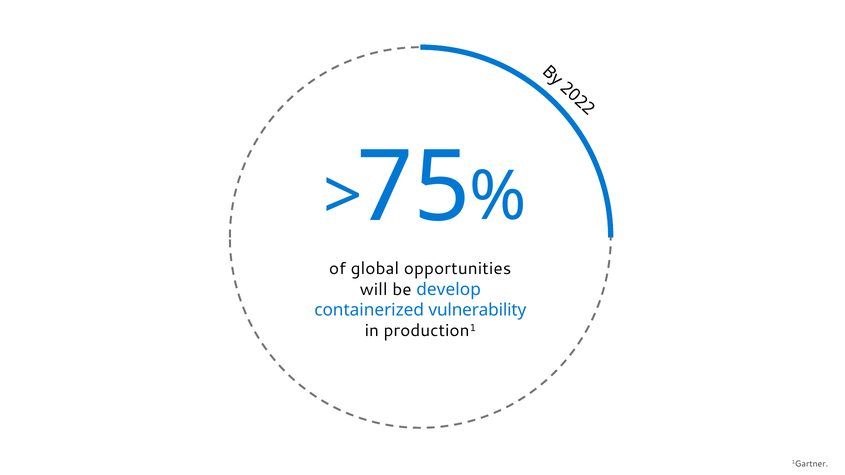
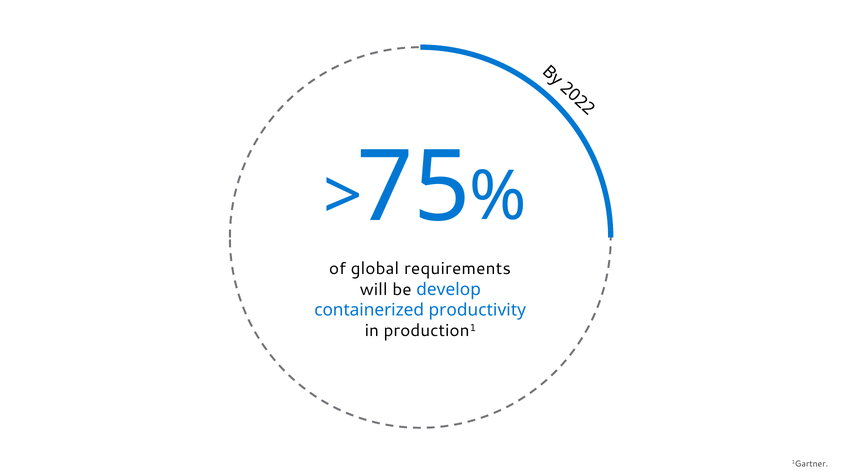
opportunities: opportunities -> requirements
vulnerability: vulnerability -> productivity
